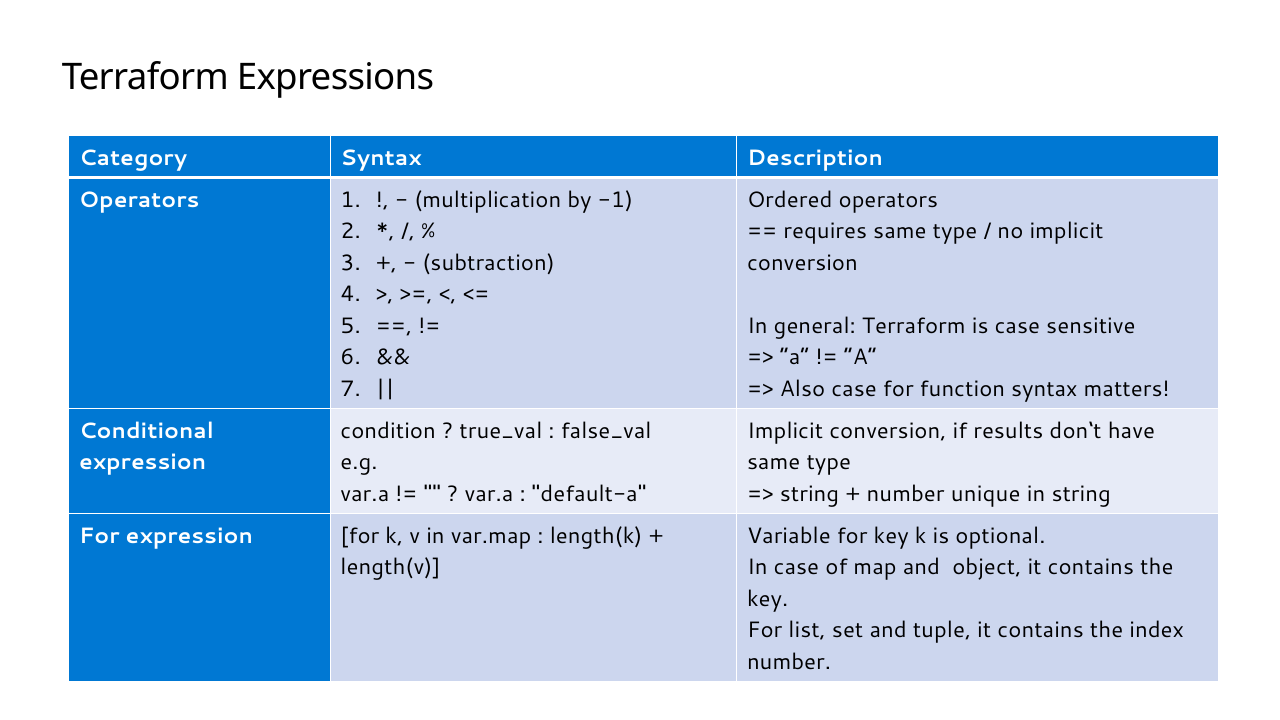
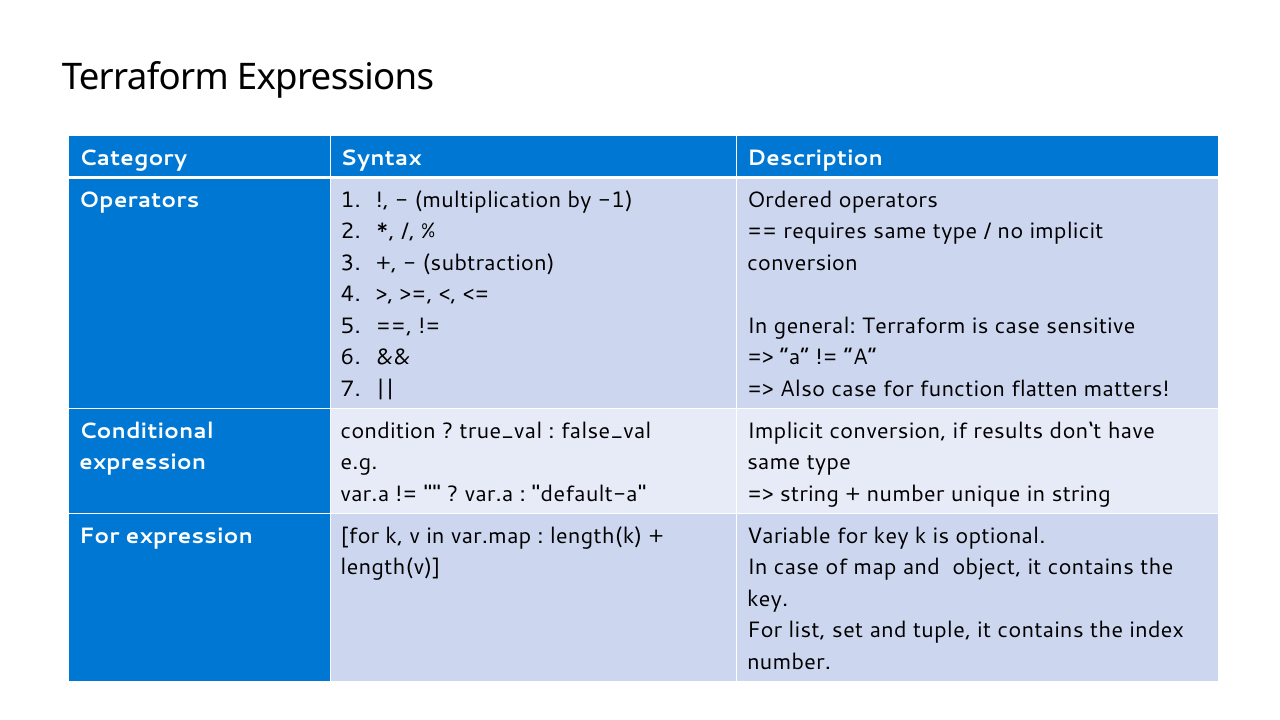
function syntax: syntax -> flatten
